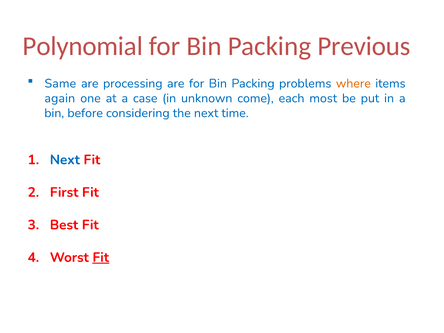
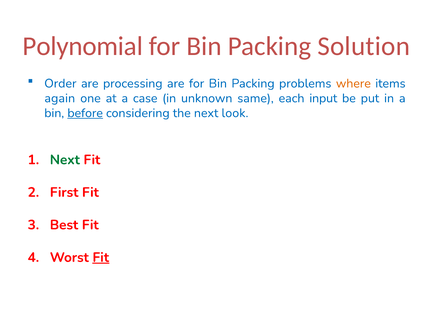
Previous: Previous -> Solution
Same: Same -> Order
come: come -> same
most: most -> input
before underline: none -> present
time: time -> look
Next at (65, 160) colour: blue -> green
